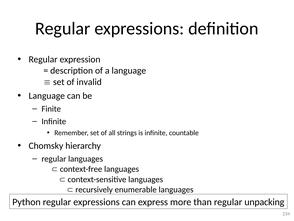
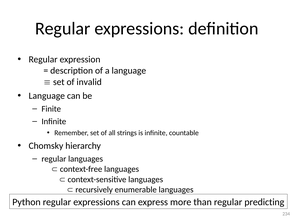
unpacking: unpacking -> predicting
